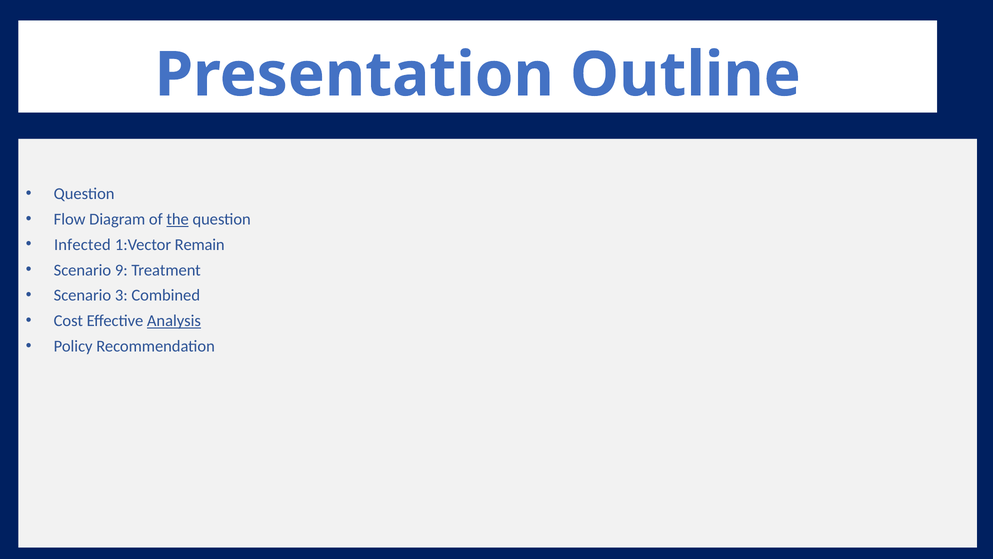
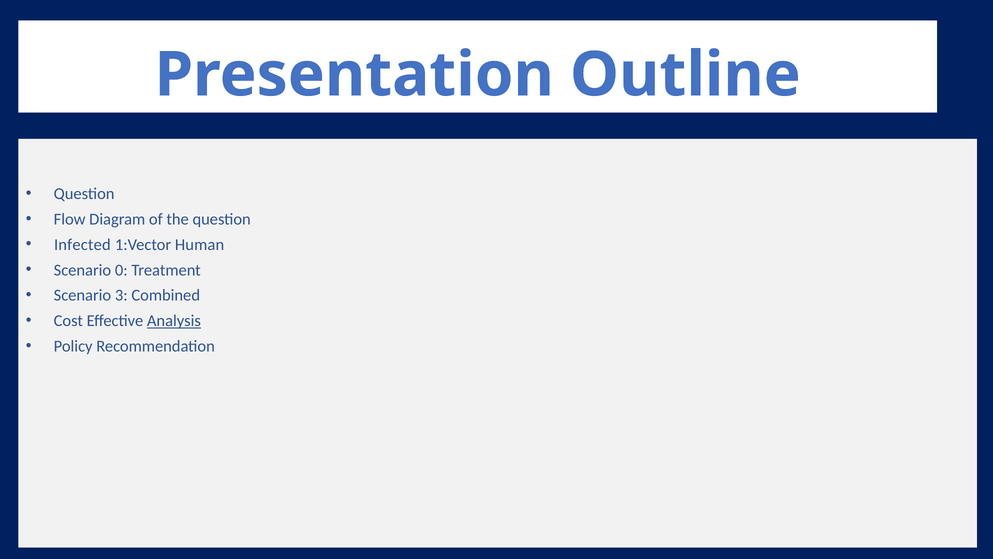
the underline: present -> none
Remain: Remain -> Human
9: 9 -> 0
